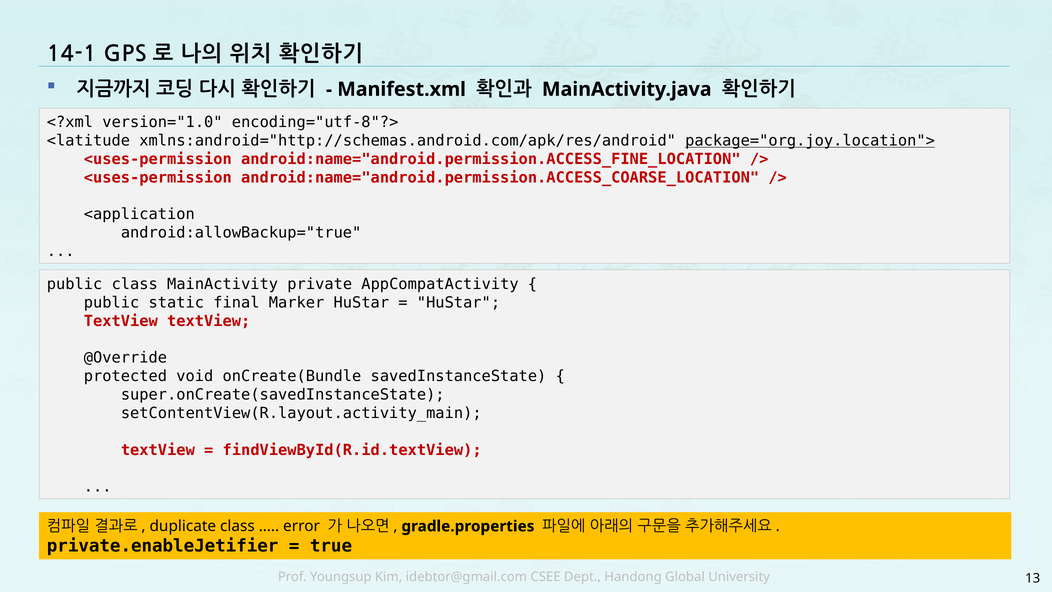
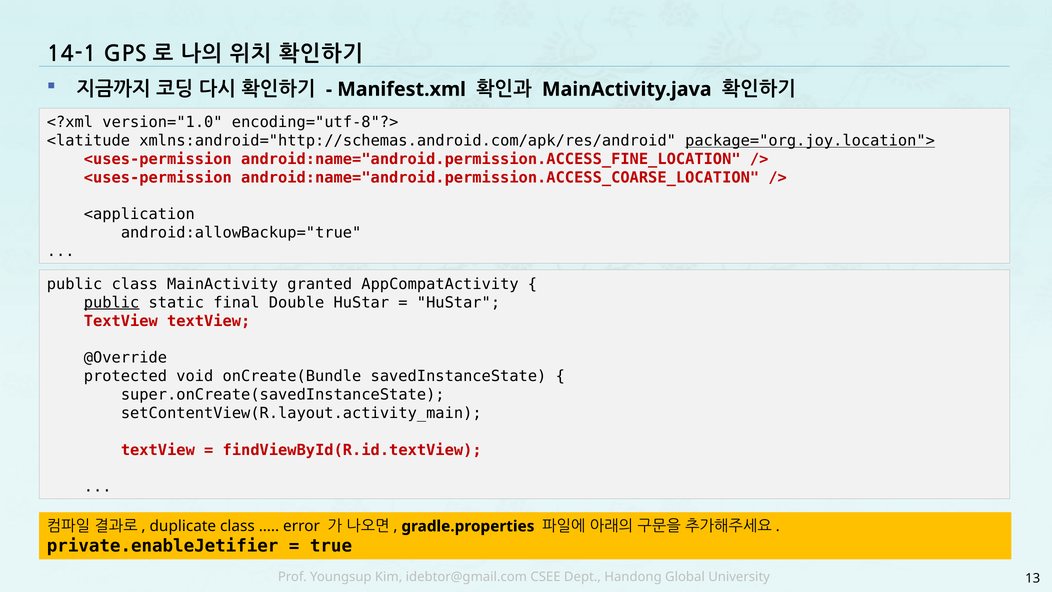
private: private -> granted
public at (112, 302) underline: none -> present
Marker: Marker -> Double
